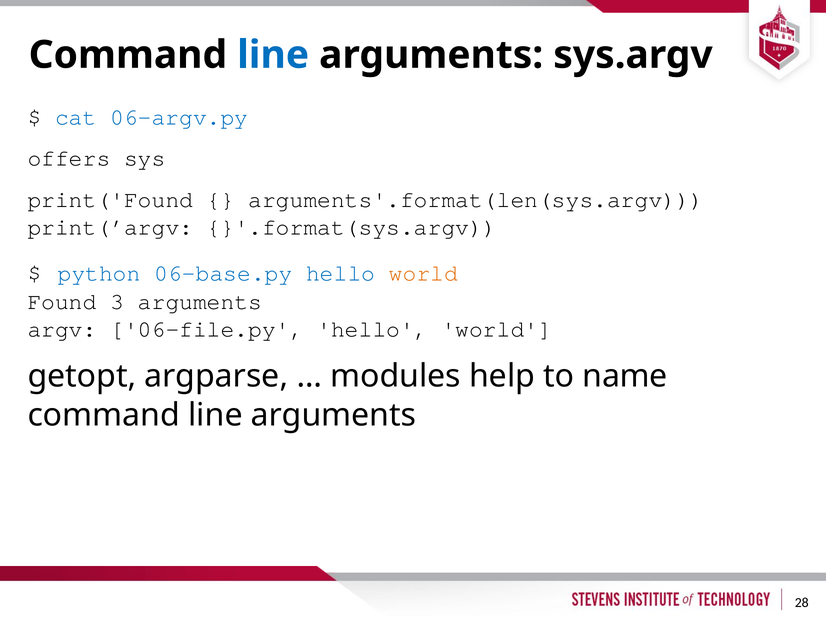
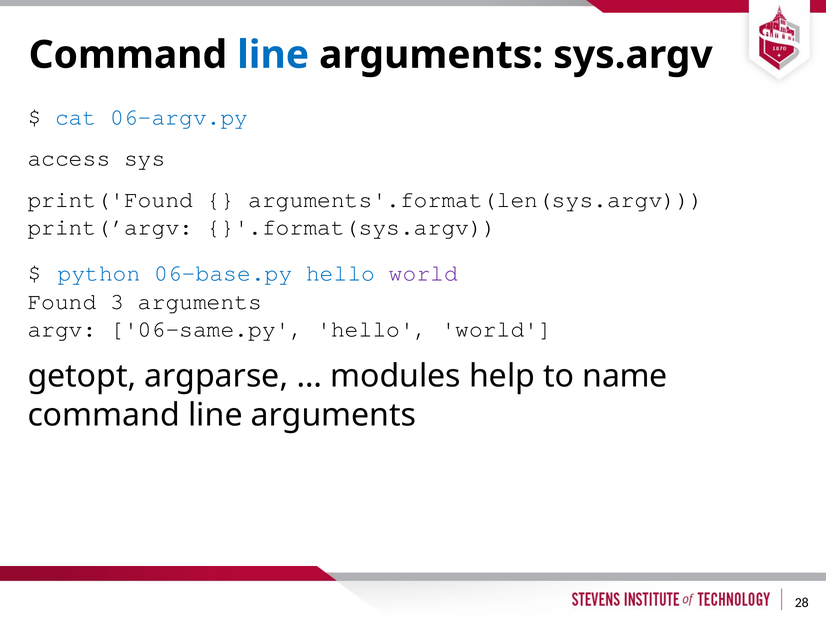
offers: offers -> access
world at (423, 273) colour: orange -> purple
06-file.py: 06-file.py -> 06-same.py
